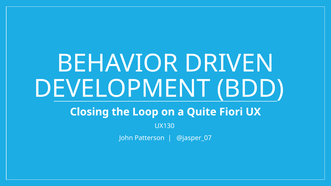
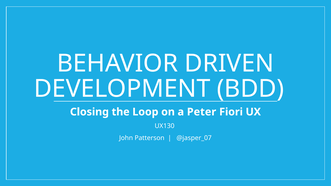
Quite: Quite -> Peter
